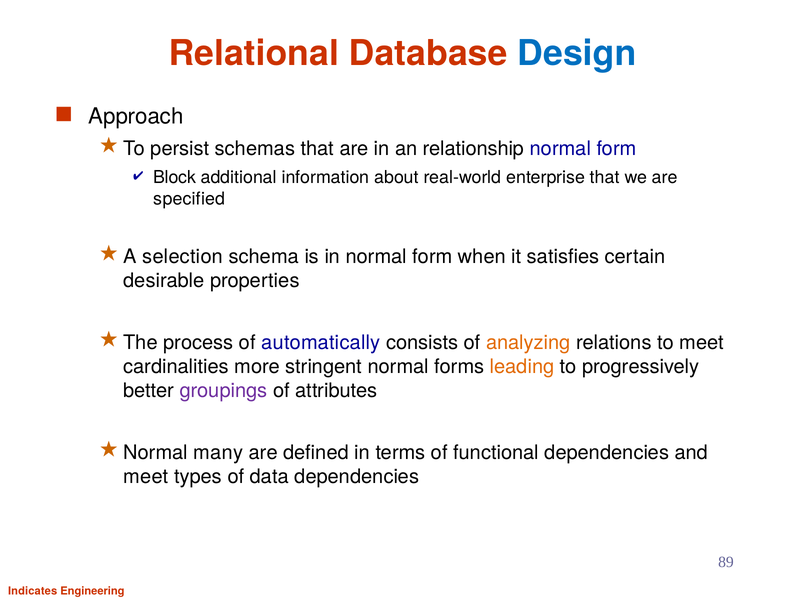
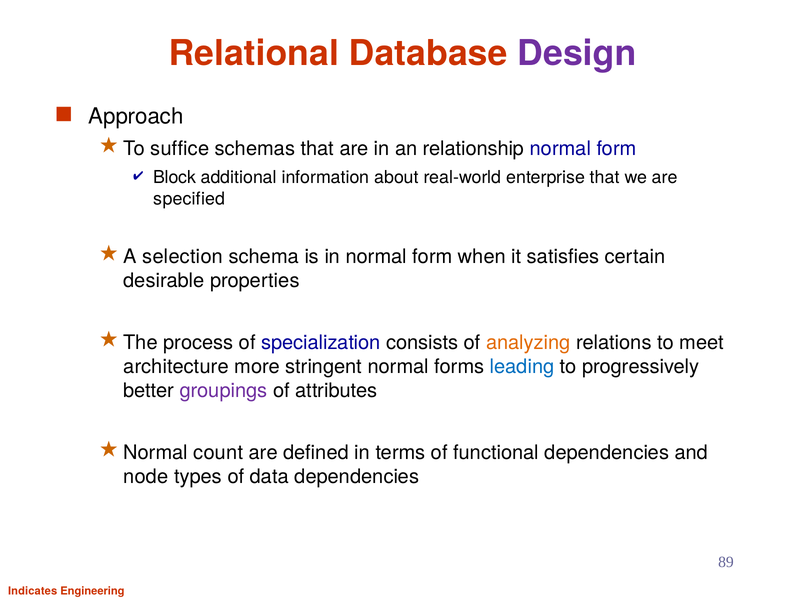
Design colour: blue -> purple
persist: persist -> suffice
automatically: automatically -> specialization
cardinalities: cardinalities -> architecture
leading colour: orange -> blue
many: many -> count
meet at (146, 477): meet -> node
